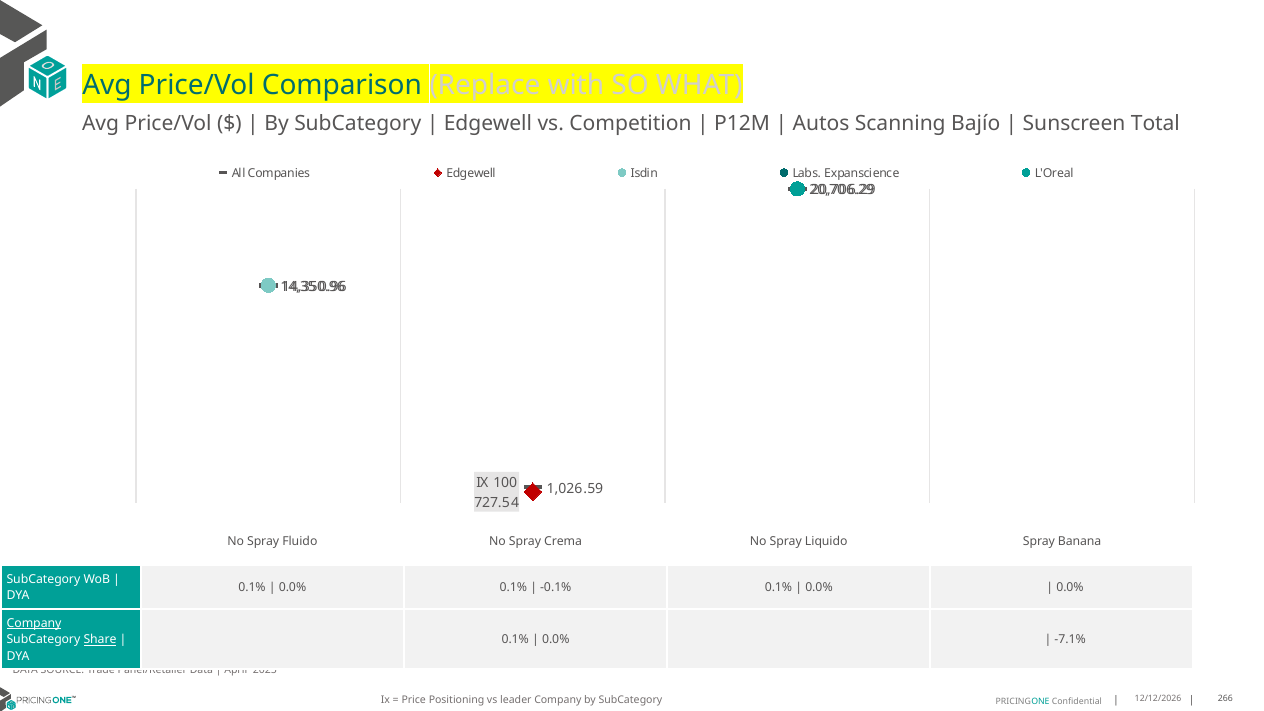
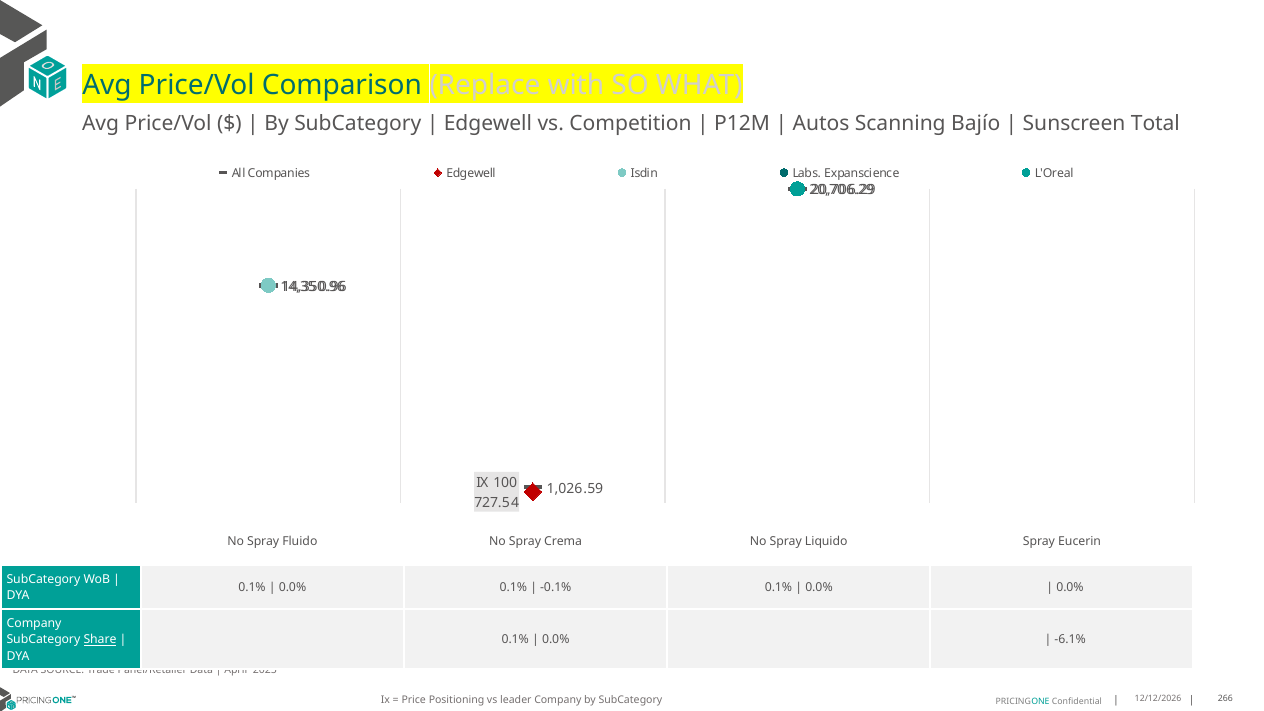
Banana: Banana -> Eucerin
Company at (34, 623) underline: present -> none
-7.1%: -7.1% -> -6.1%
